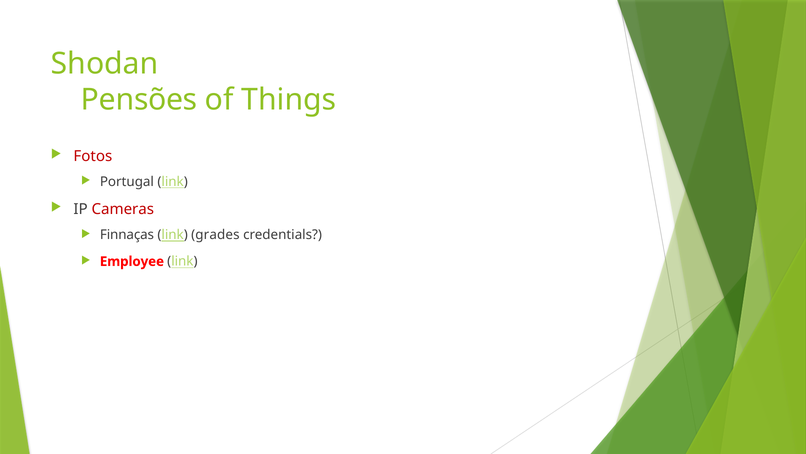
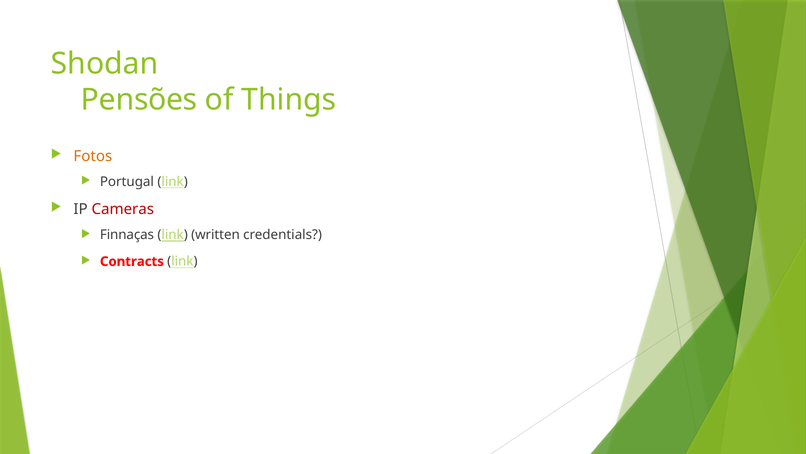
Fotos colour: red -> orange
grades: grades -> written
Employee: Employee -> Contracts
